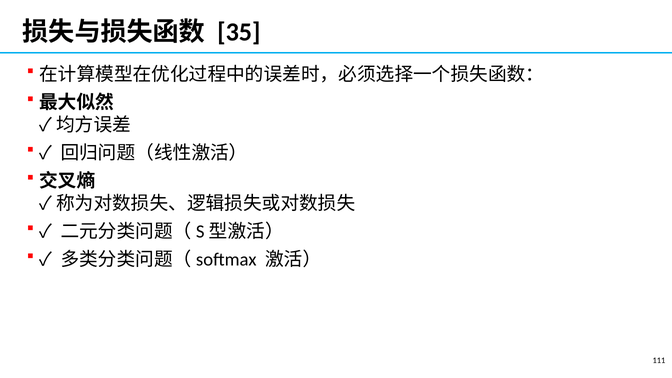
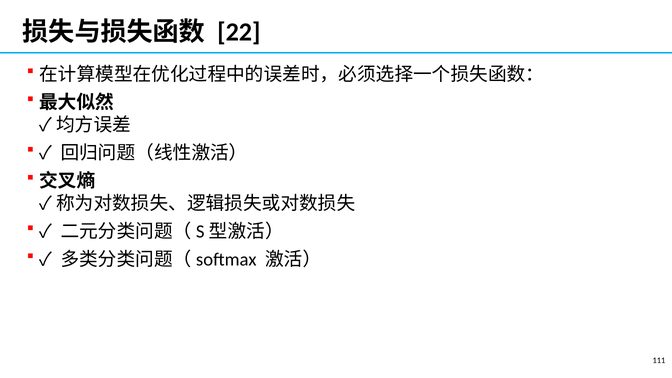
35: 35 -> 22
